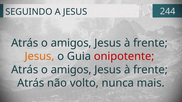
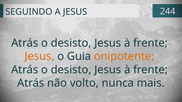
amigos at (71, 43): amigos -> desisto
onipotente colour: red -> orange
amigos at (71, 70): amigos -> desisto
